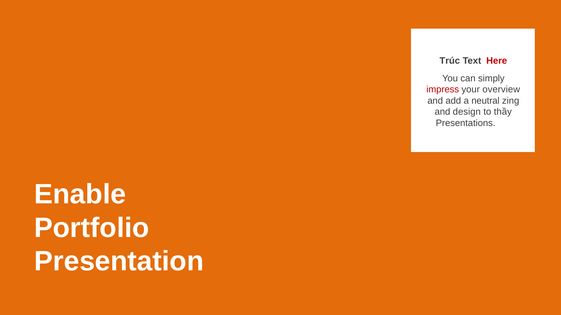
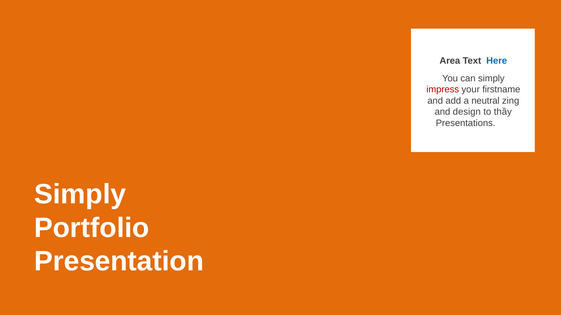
Trúc: Trúc -> Area
Here colour: red -> blue
overview: overview -> firstname
Enable at (80, 195): Enable -> Simply
